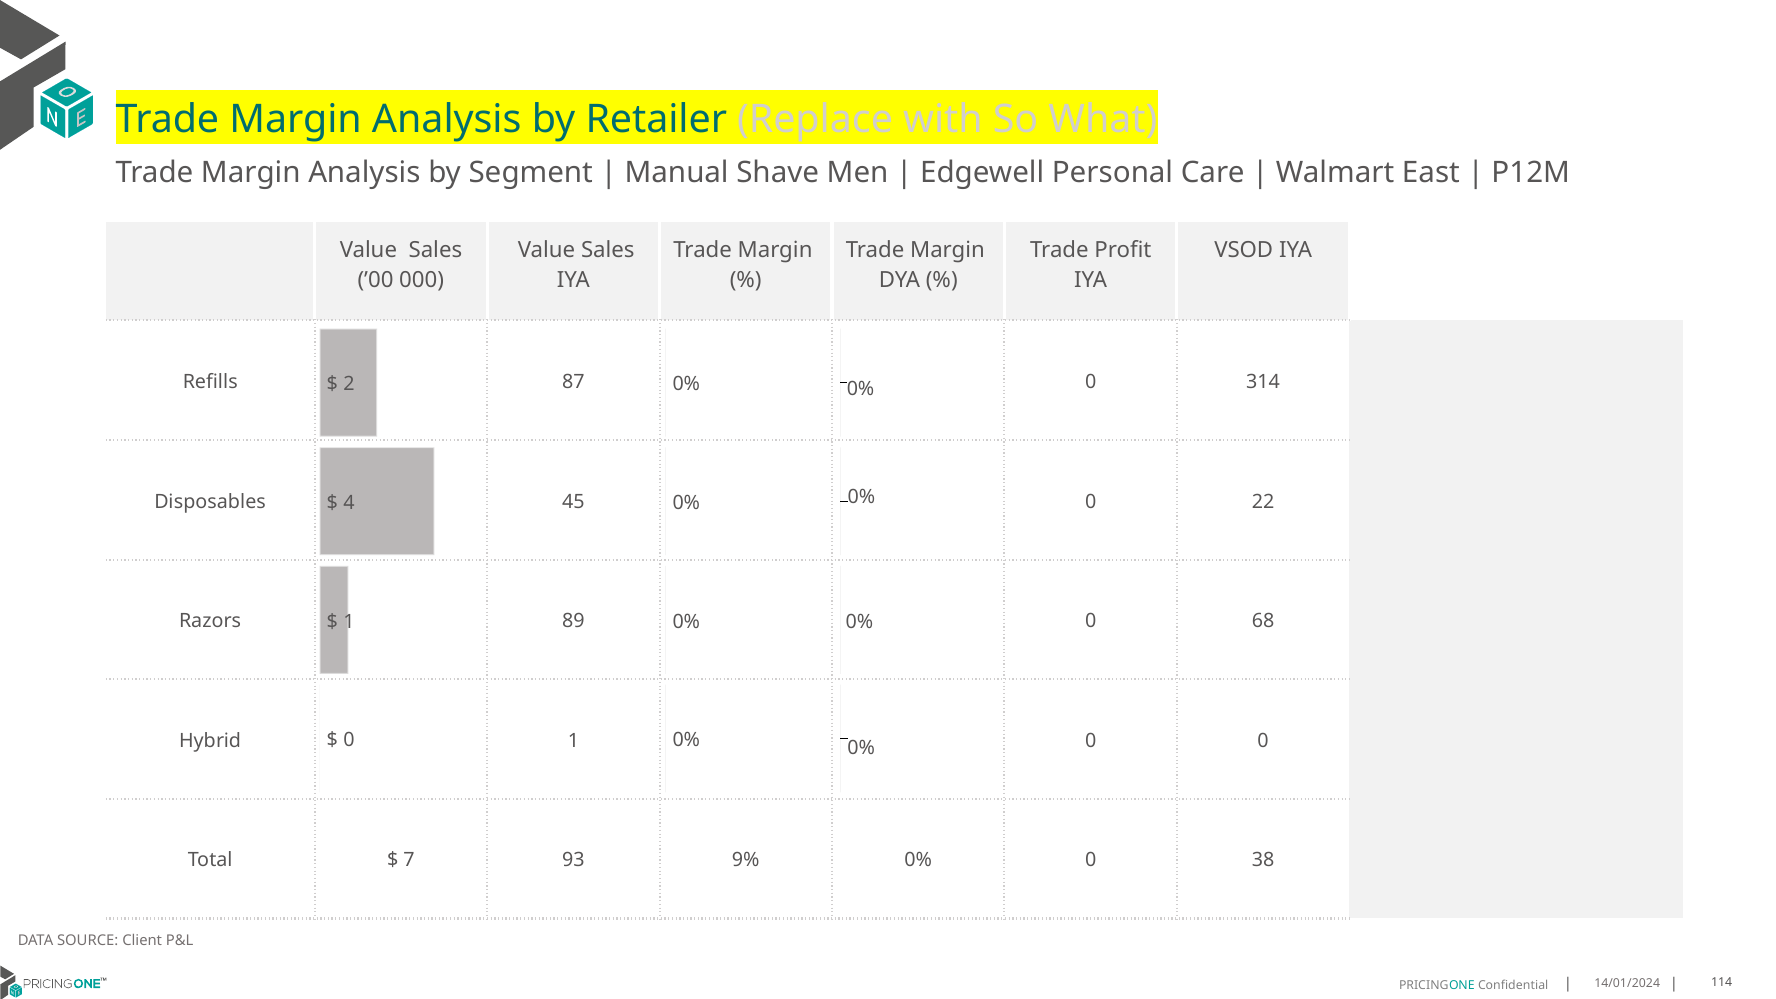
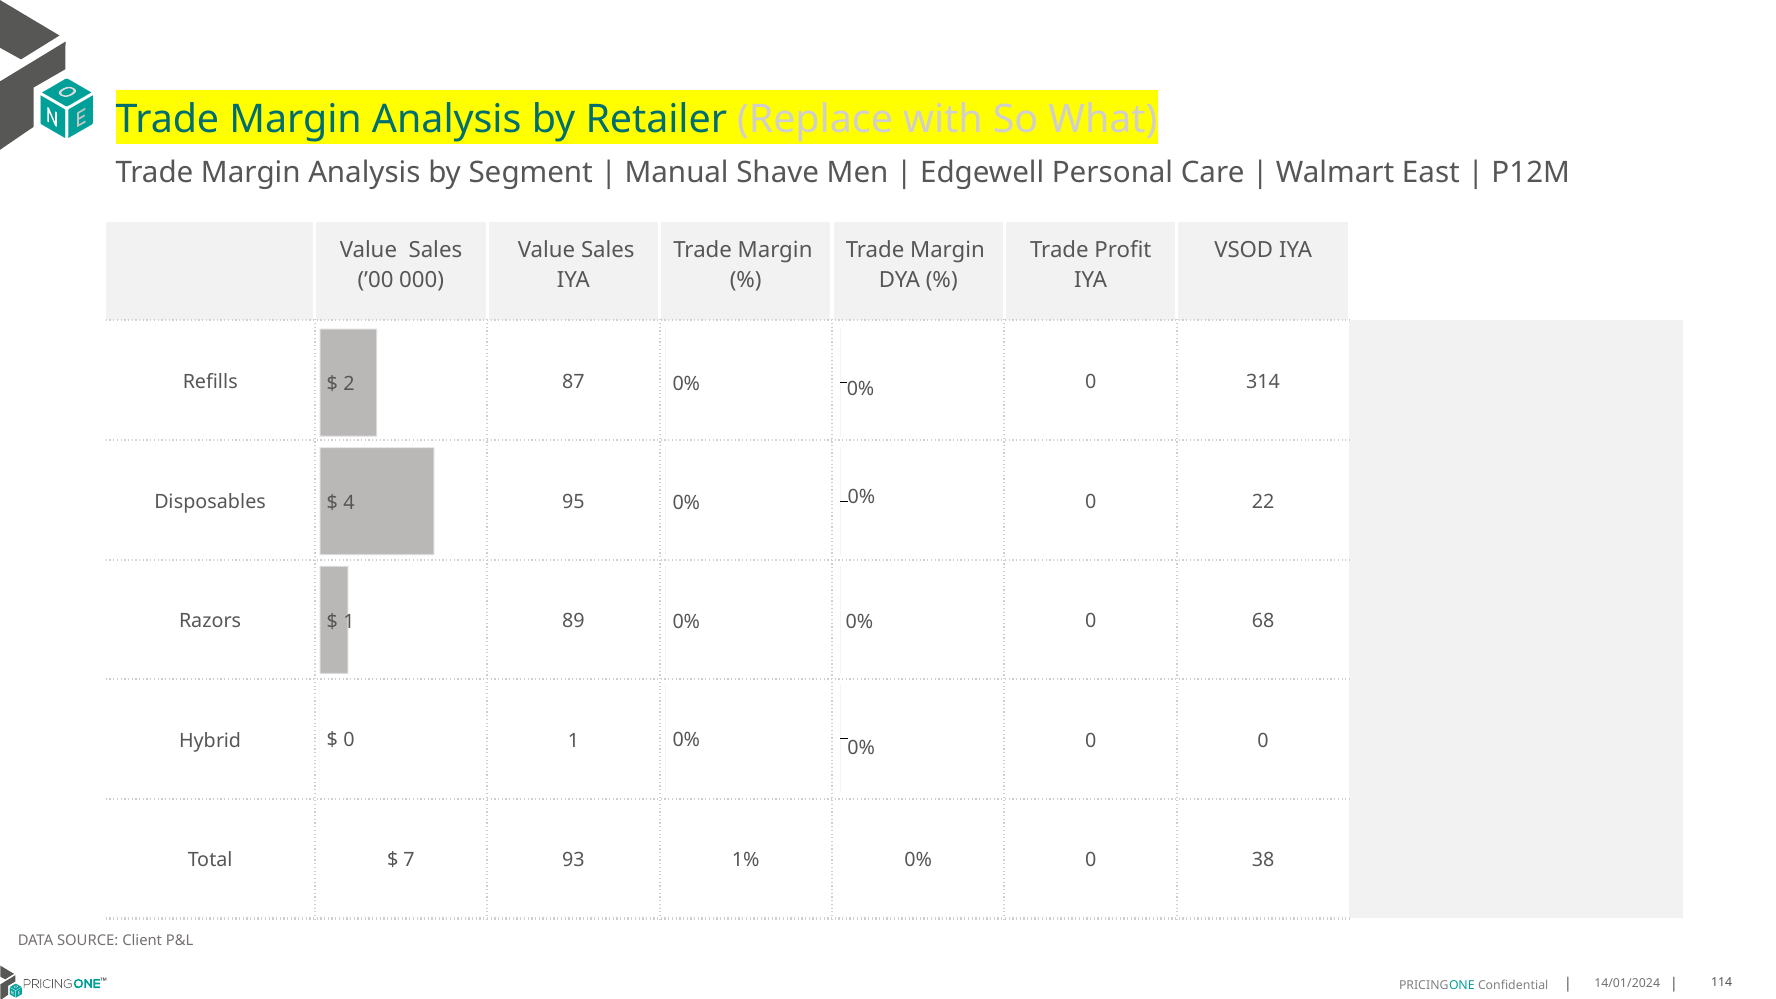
45: 45 -> 95
9%: 9% -> 1%
